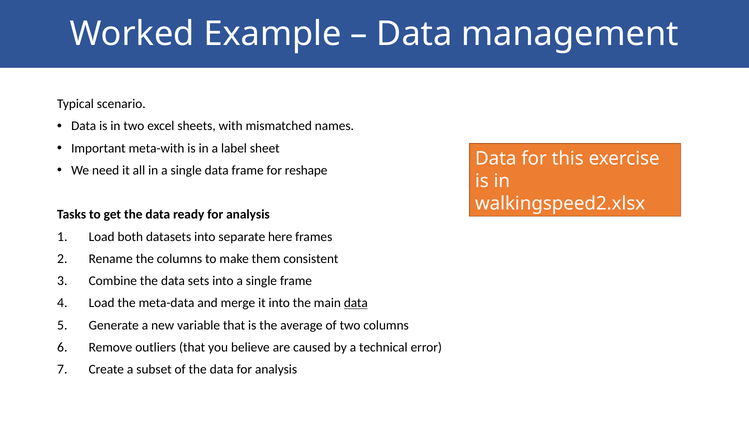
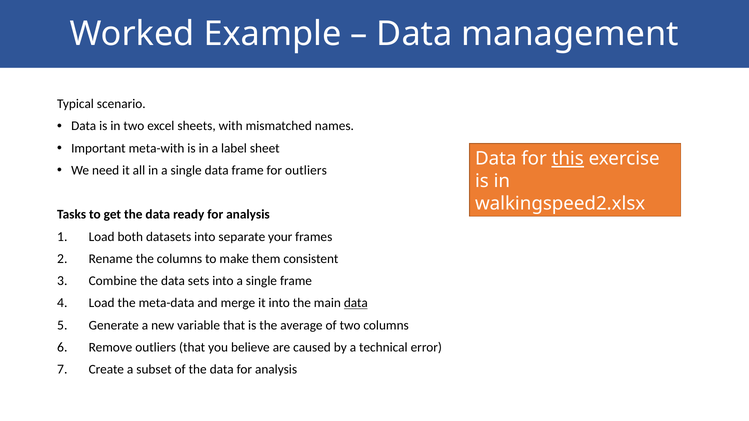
this underline: none -> present
for reshape: reshape -> outliers
here: here -> your
